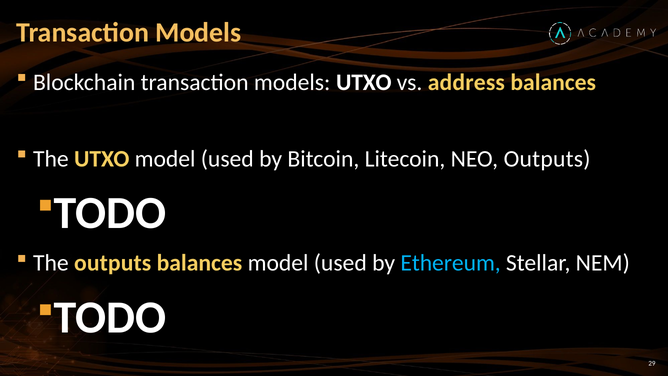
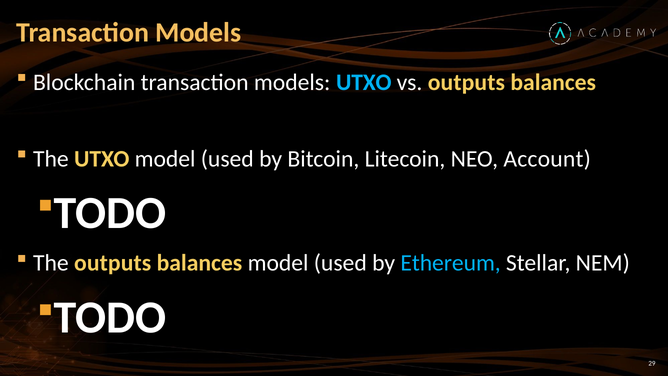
UTXO at (364, 82) colour: white -> light blue
vs address: address -> outputs
NEO Outputs: Outputs -> Account
